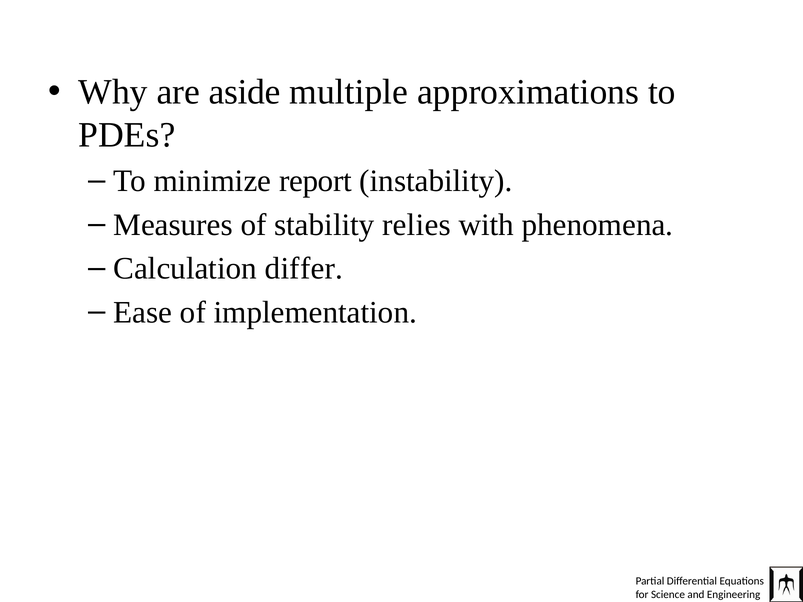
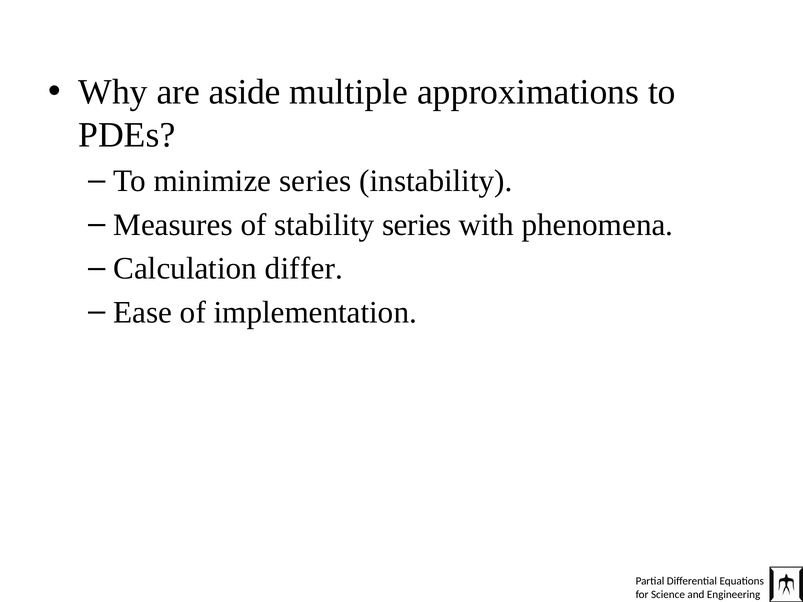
minimize report: report -> series
stability relies: relies -> series
